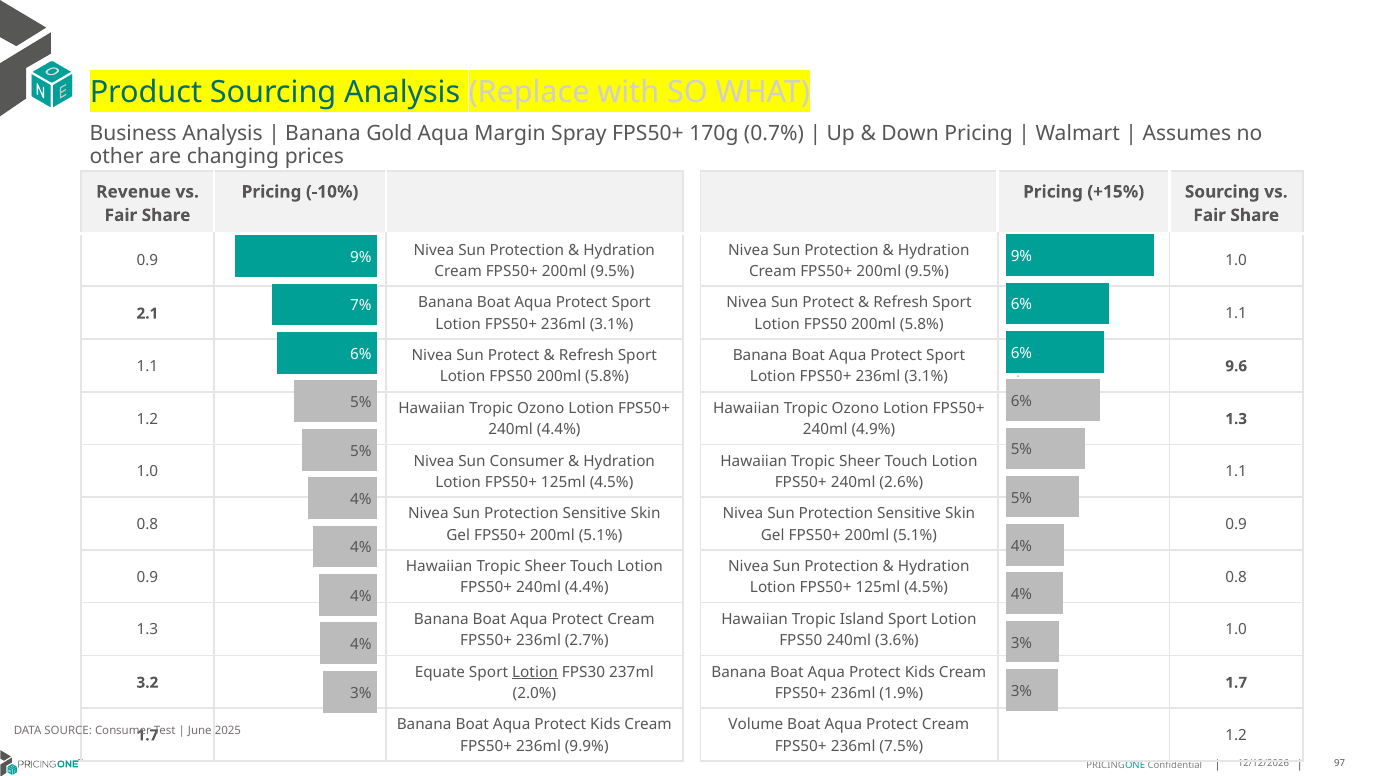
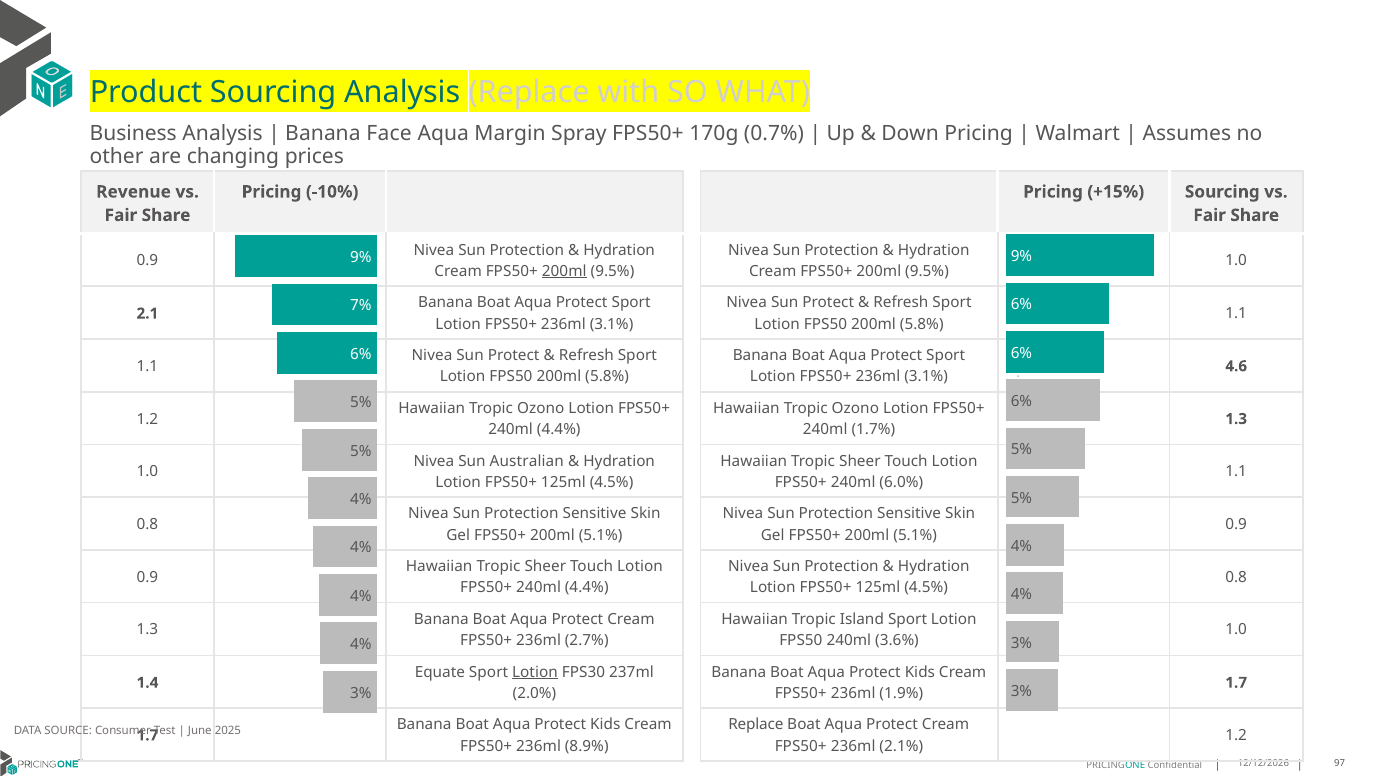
Gold: Gold -> Face
200ml at (564, 271) underline: none -> present
9.6: 9.6 -> 4.6
4.9%: 4.9% -> 1.7%
Sun Consumer: Consumer -> Australian
2.6%: 2.6% -> 6.0%
3.2: 3.2 -> 1.4
Volume at (756, 725): Volume -> Replace
9.9%: 9.9% -> 8.9%
7.5%: 7.5% -> 2.1%
